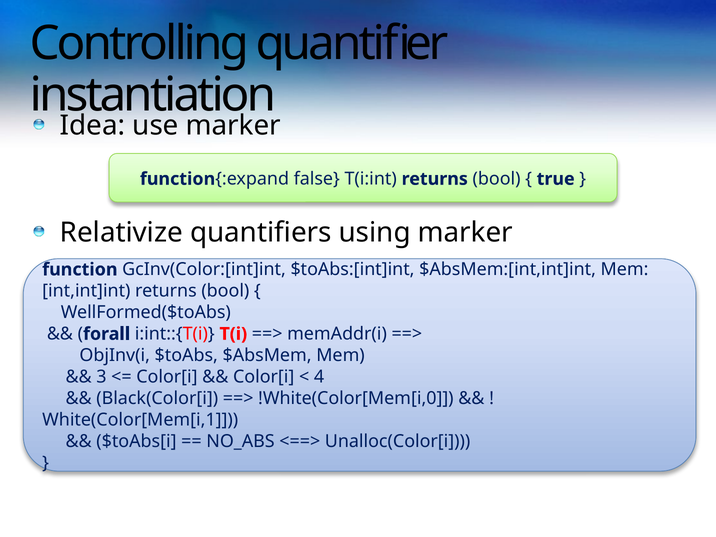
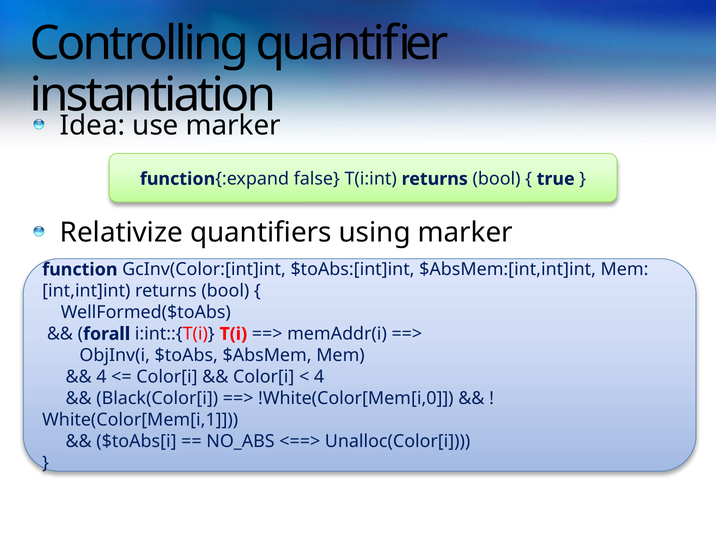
3 at (101, 377): 3 -> 4
